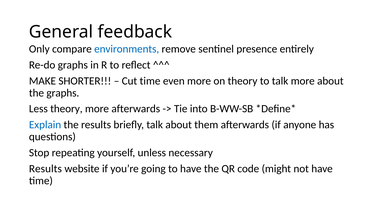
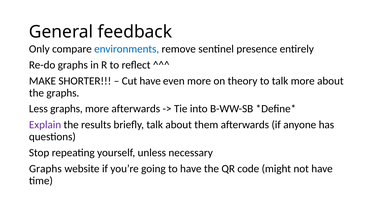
Cut time: time -> have
Less theory: theory -> graphs
Explain colour: blue -> purple
Results at (45, 168): Results -> Graphs
